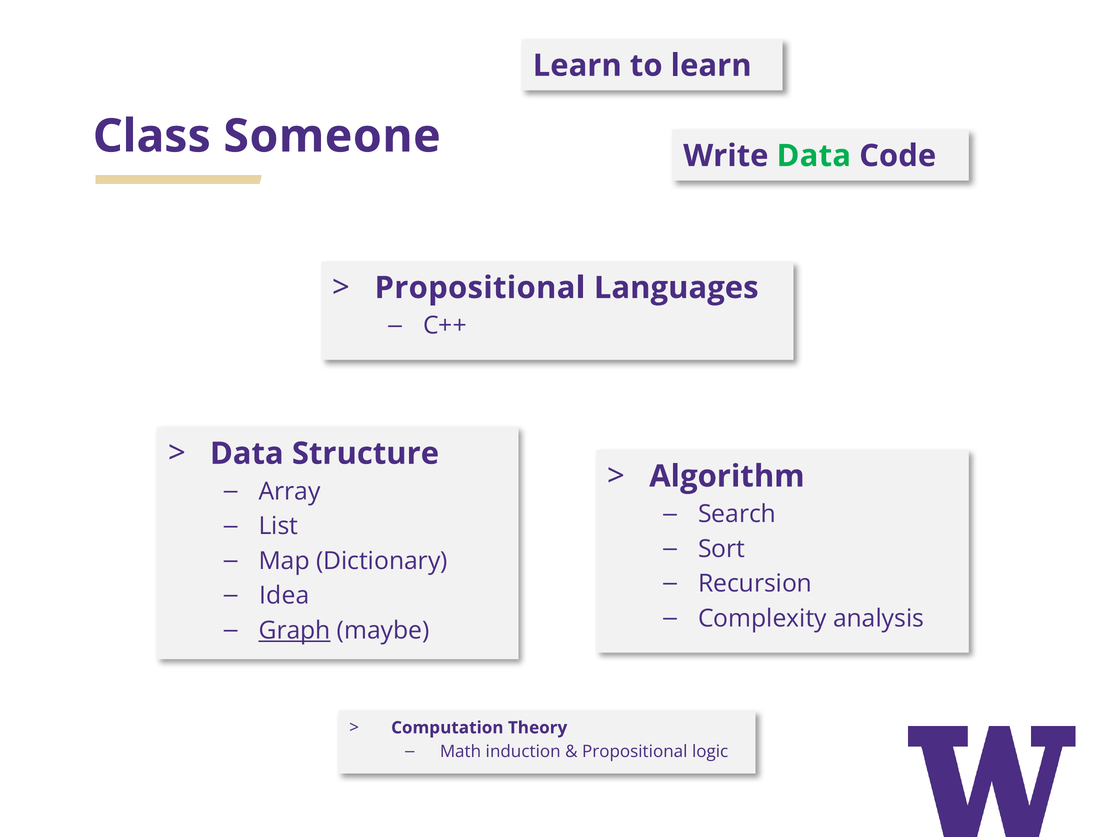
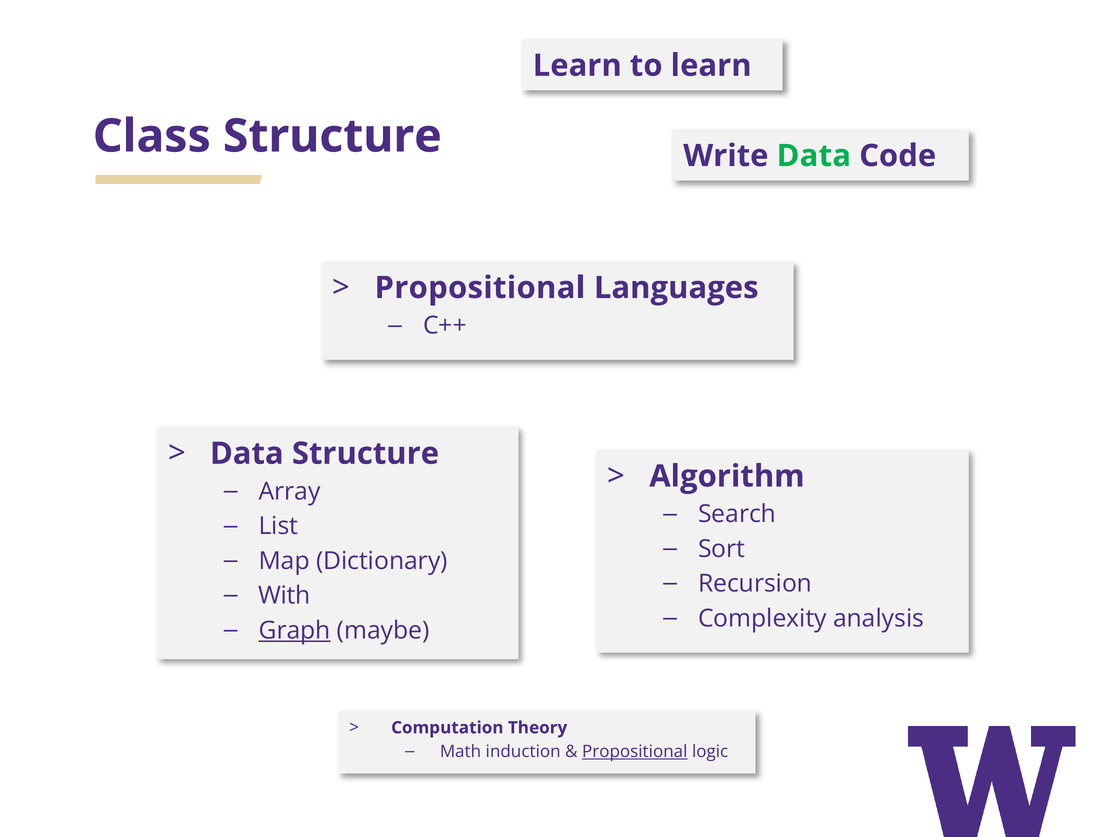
Class Someone: Someone -> Structure
Idea: Idea -> With
Propositional at (635, 751) underline: none -> present
